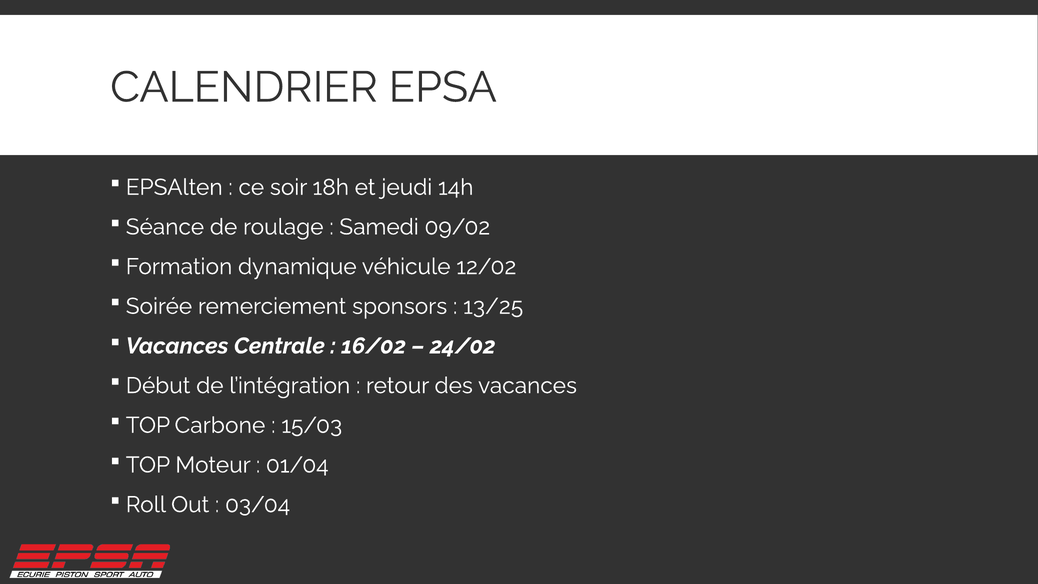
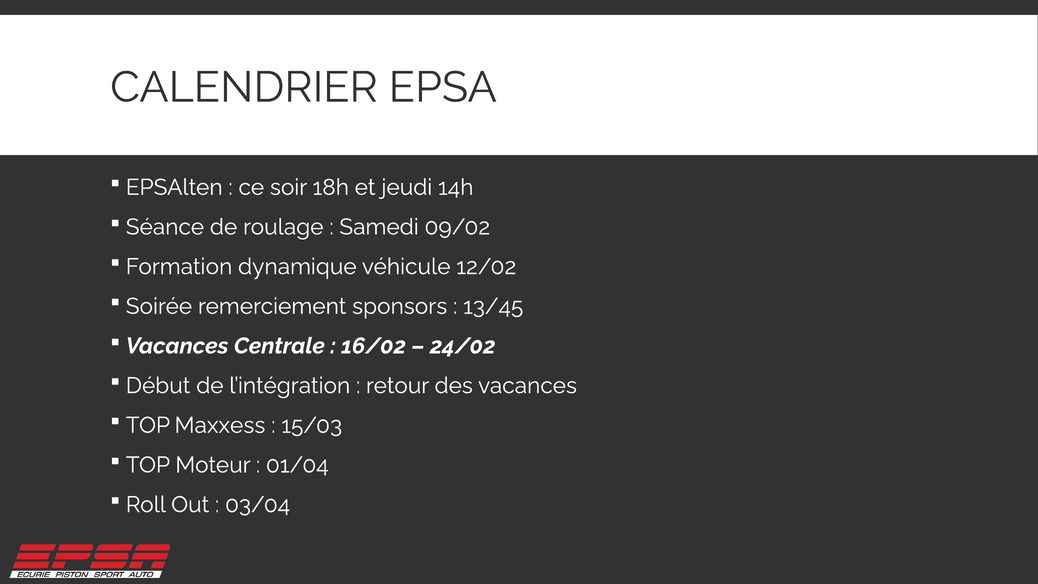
13/25: 13/25 -> 13/45
Carbone: Carbone -> Maxxess
